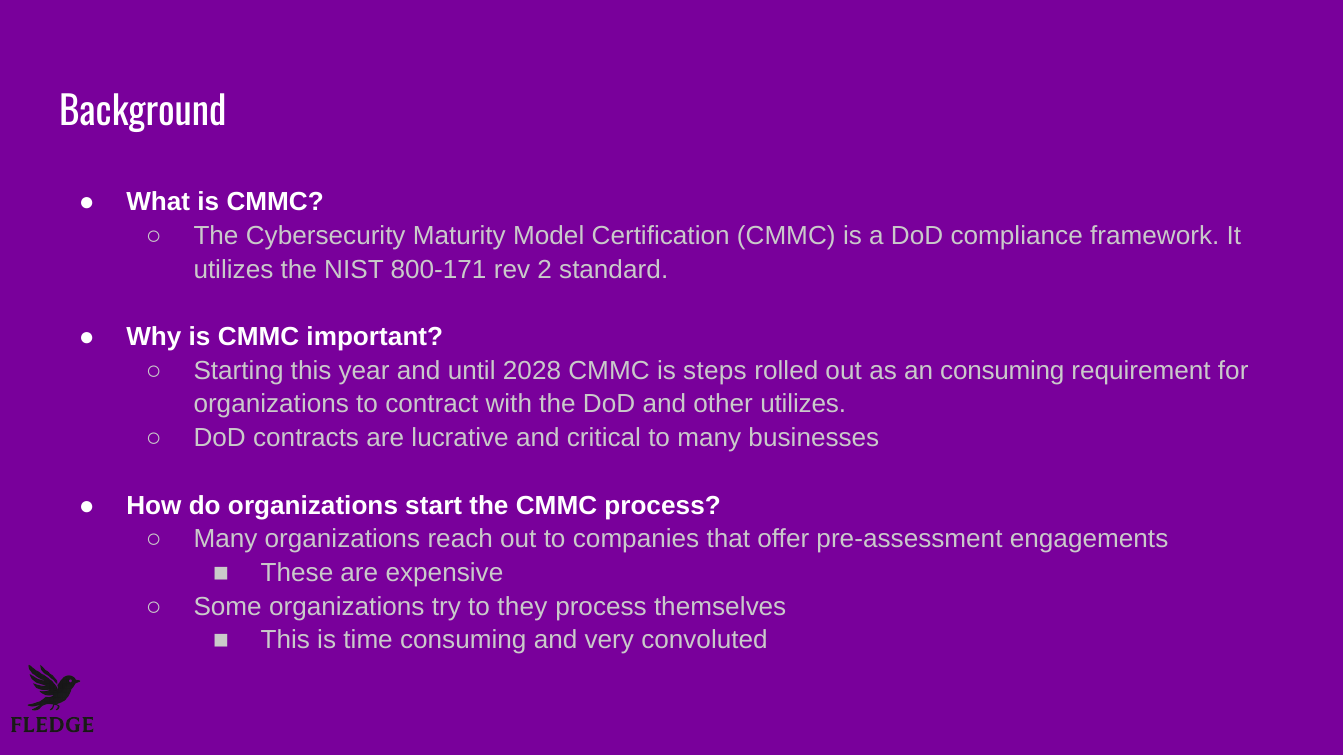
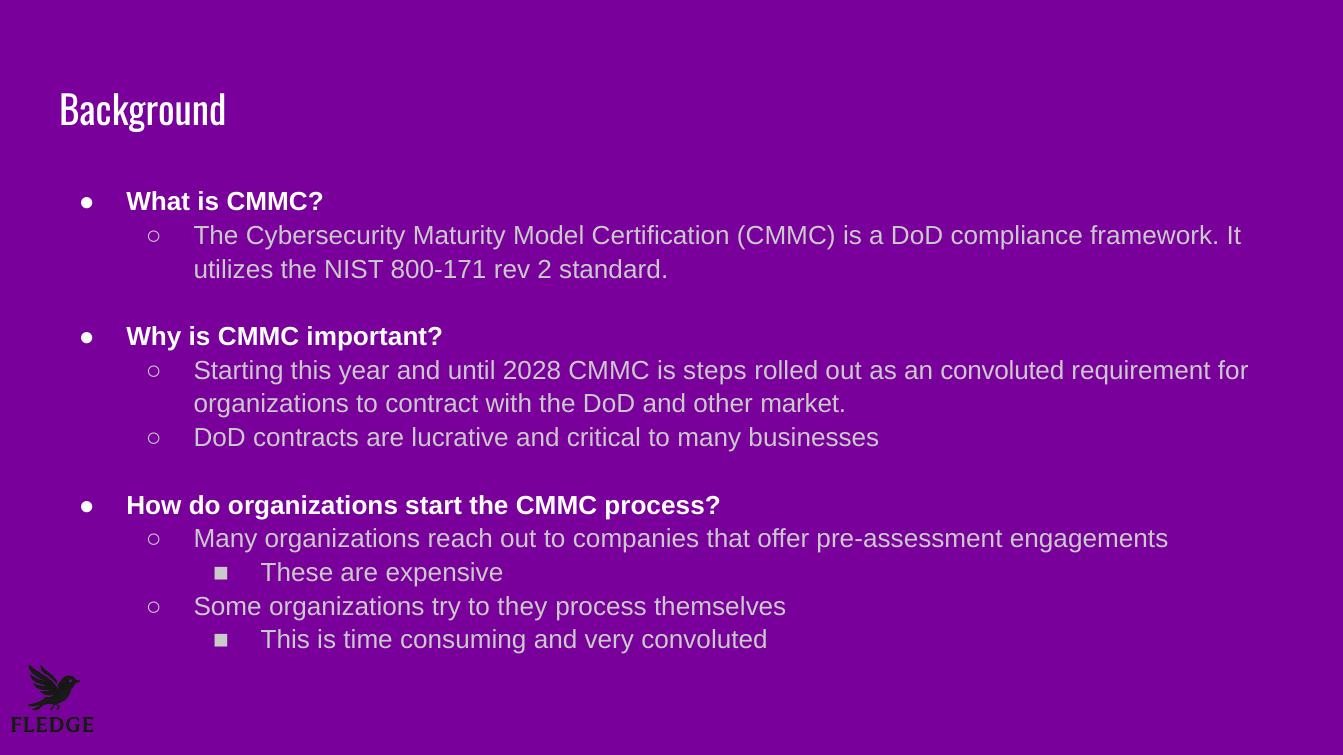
an consuming: consuming -> convoluted
other utilizes: utilizes -> market
